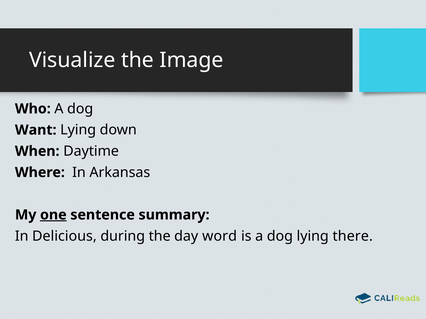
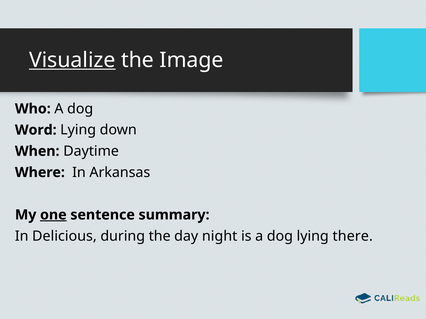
Visualize underline: none -> present
Want: Want -> Word
word: word -> night
